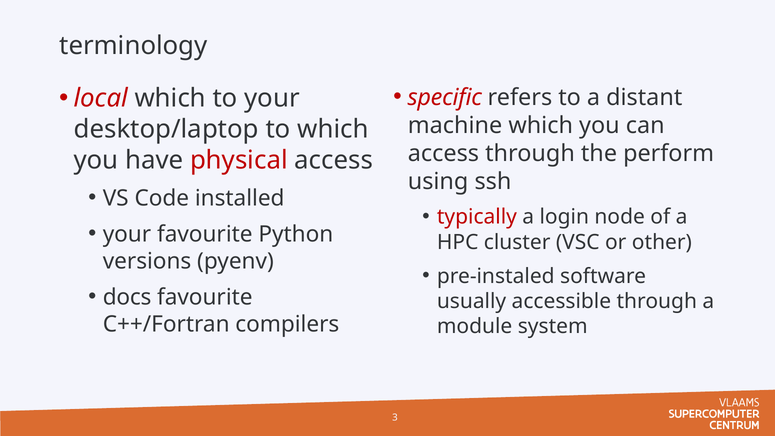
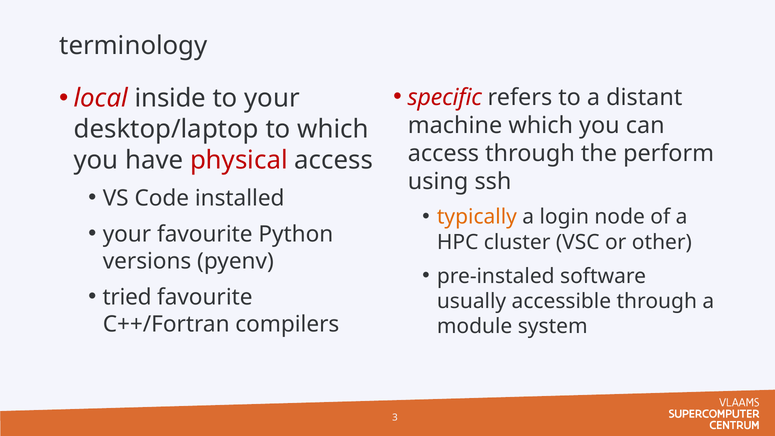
local which: which -> inside
typically colour: red -> orange
docs: docs -> tried
